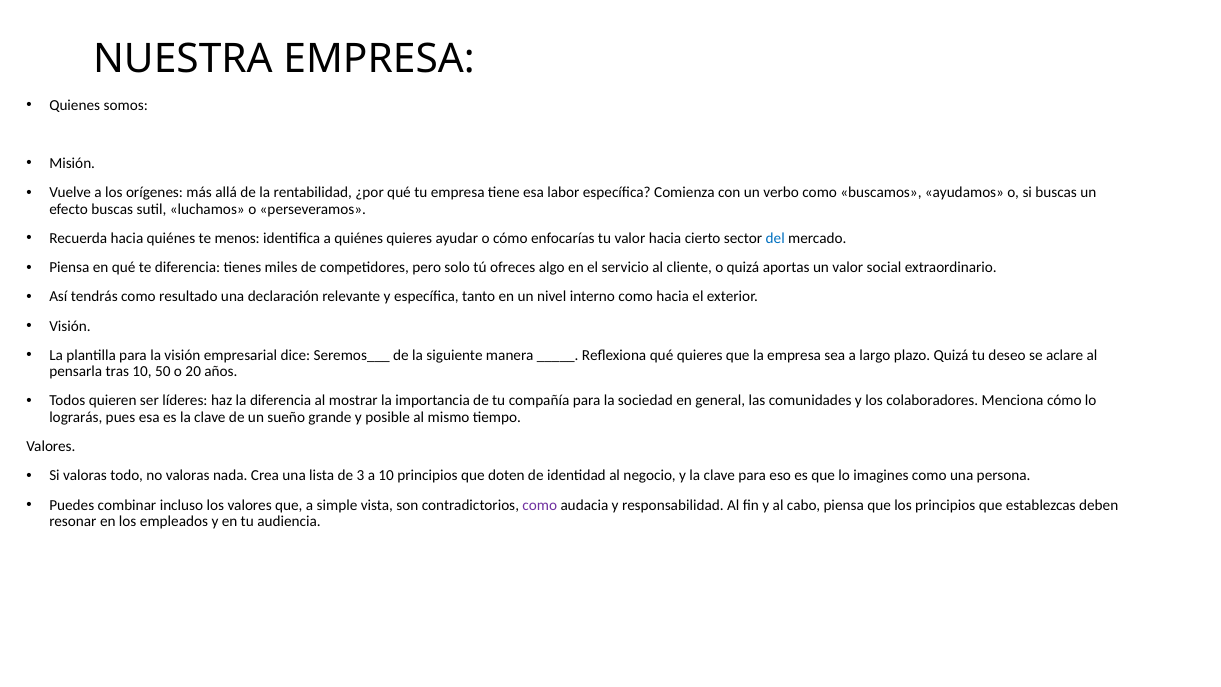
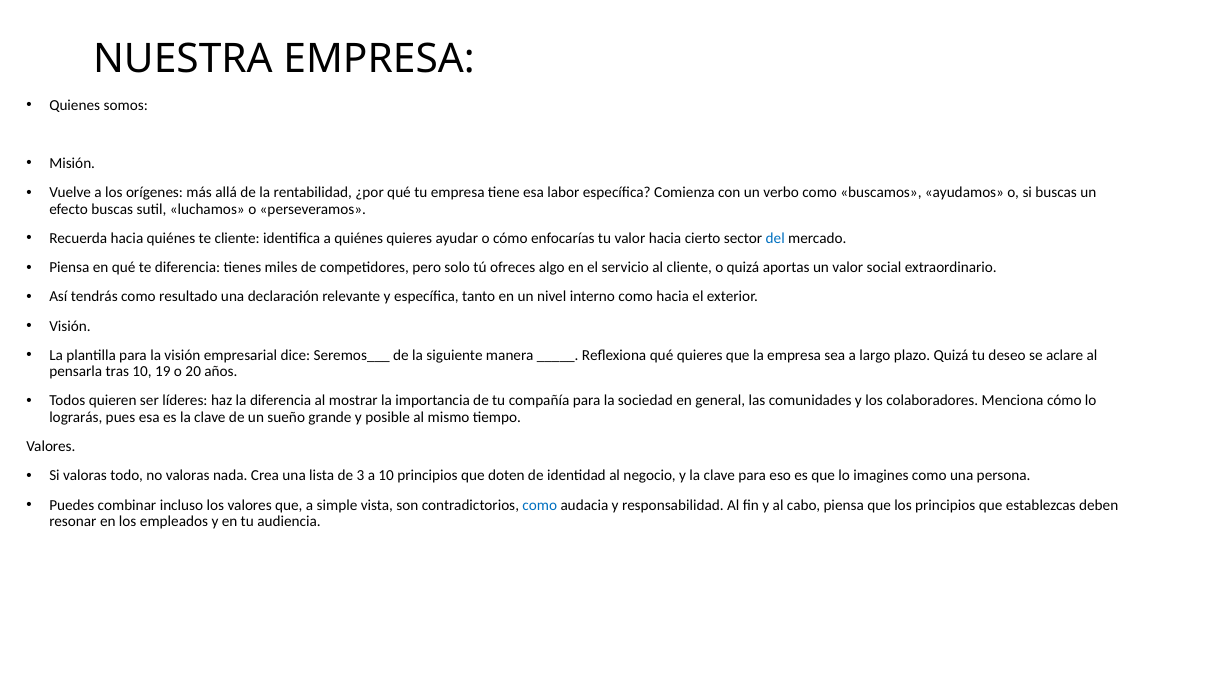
te menos: menos -> cliente
50: 50 -> 19
como at (540, 505) colour: purple -> blue
